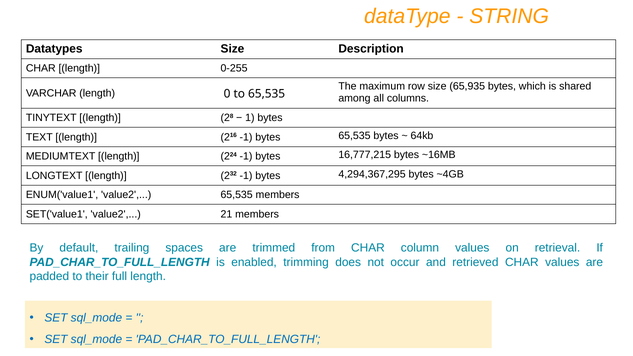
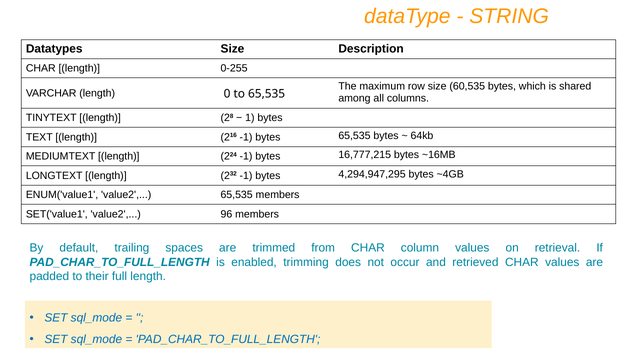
65,935: 65,935 -> 60,535
4,294,367,295: 4,294,367,295 -> 4,294,947,295
21: 21 -> 96
